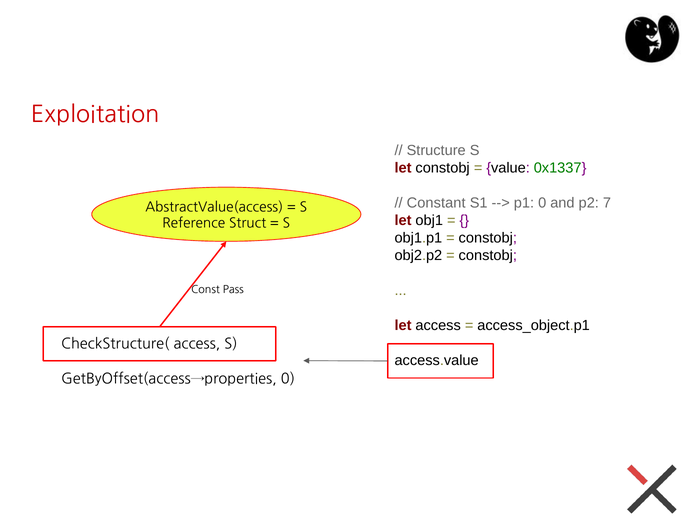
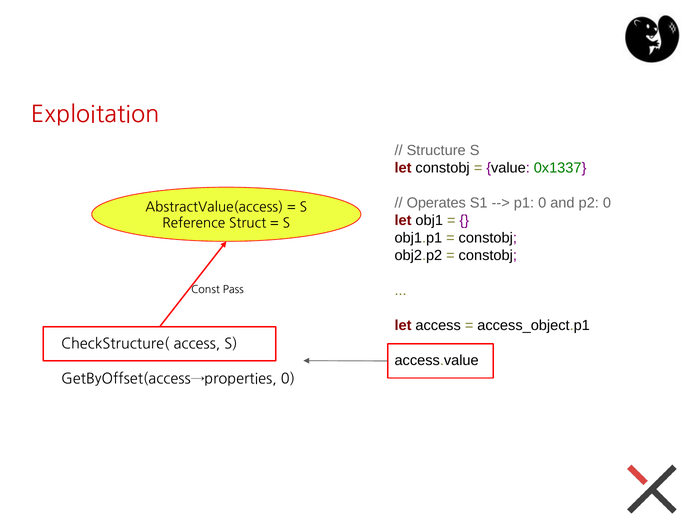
Constant: Constant -> Operates
p2 7: 7 -> 0
